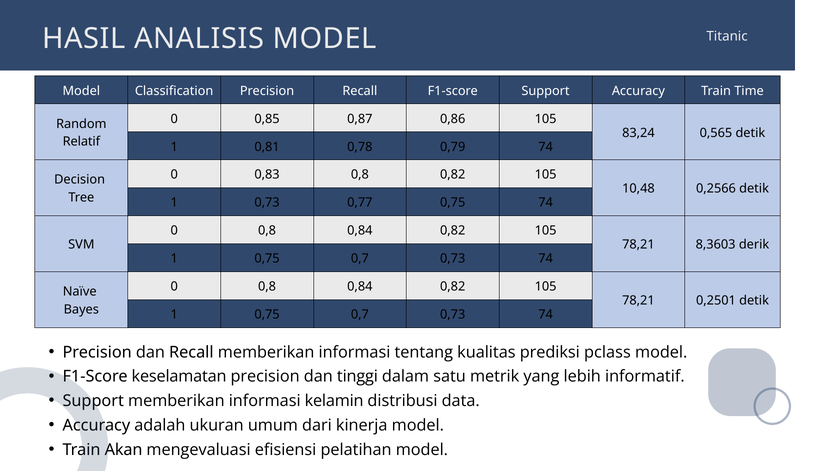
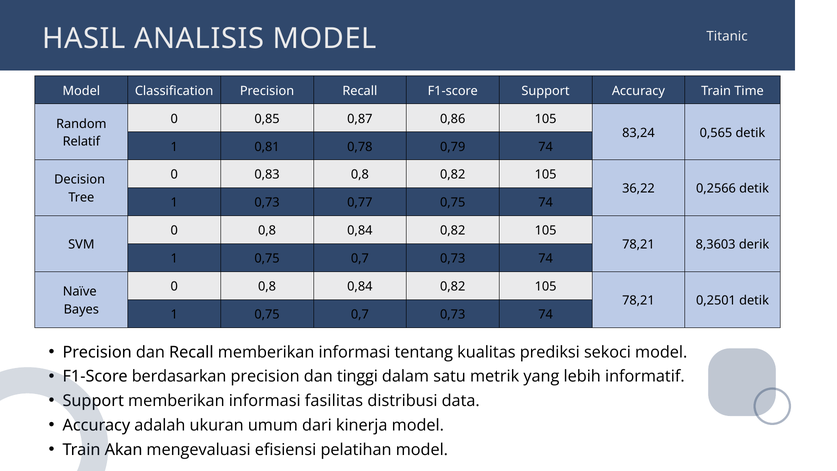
10,48: 10,48 -> 36,22
pclass: pclass -> sekoci
keselamatan: keselamatan -> berdasarkan
kelamin: kelamin -> fasilitas
